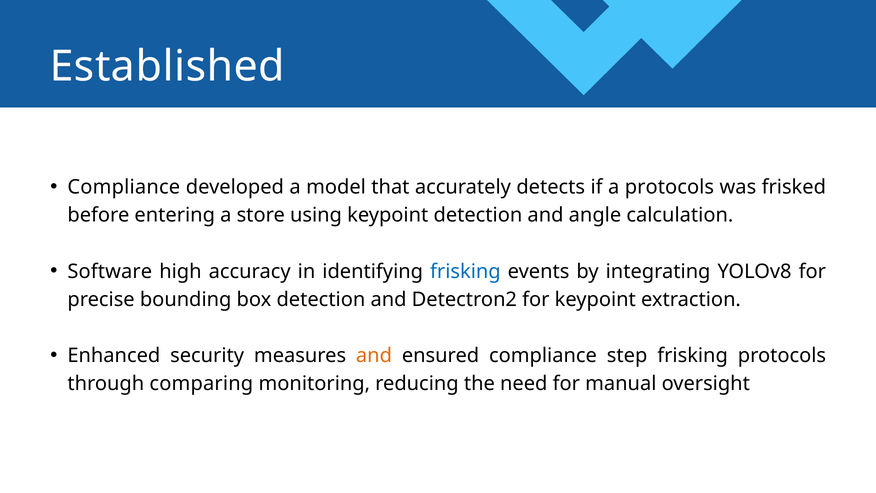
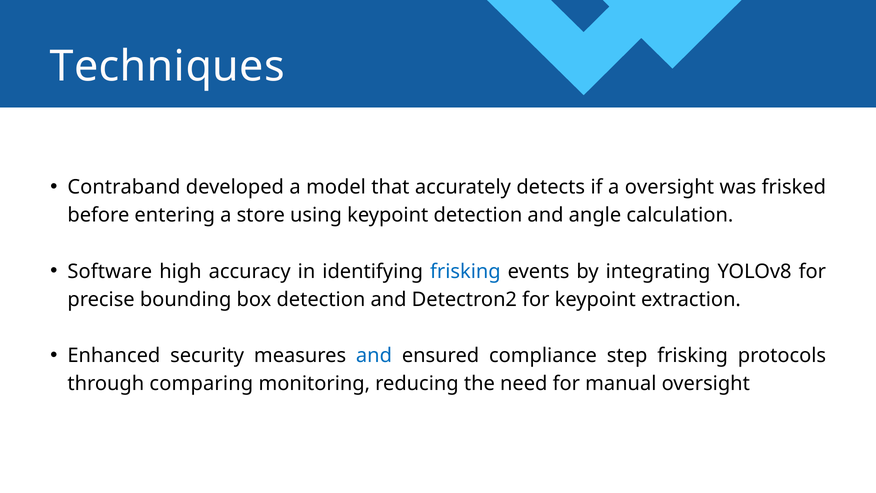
Established: Established -> Techniques
Compliance at (124, 187): Compliance -> Contraband
a protocols: protocols -> oversight
and at (374, 356) colour: orange -> blue
